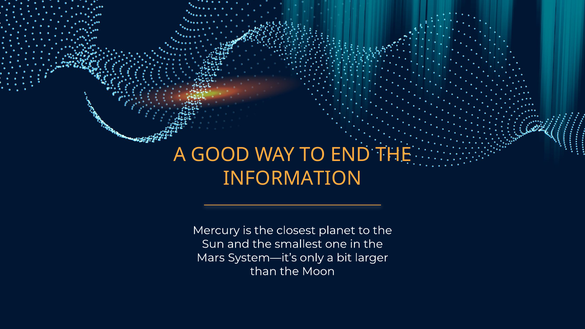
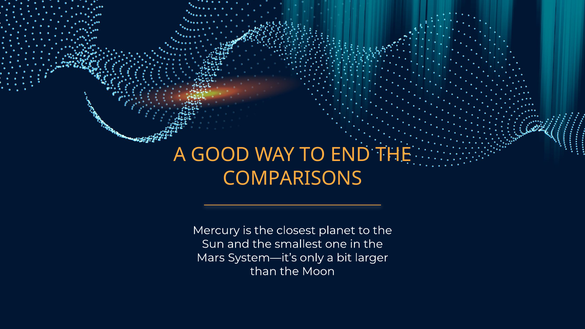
INFORMATION: INFORMATION -> COMPARISONS
